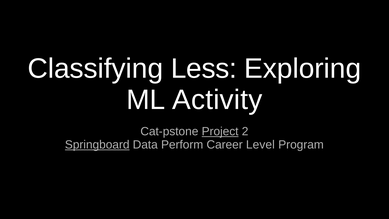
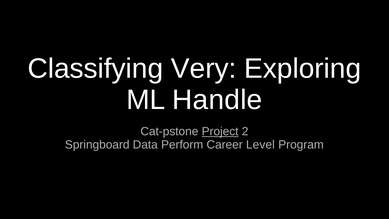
Less: Less -> Very
Activity: Activity -> Handle
Springboard underline: present -> none
